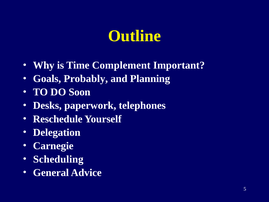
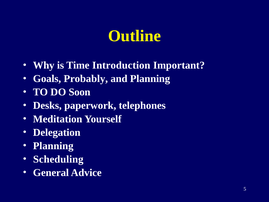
Complement: Complement -> Introduction
Reschedule: Reschedule -> Meditation
Carnegie at (53, 146): Carnegie -> Planning
